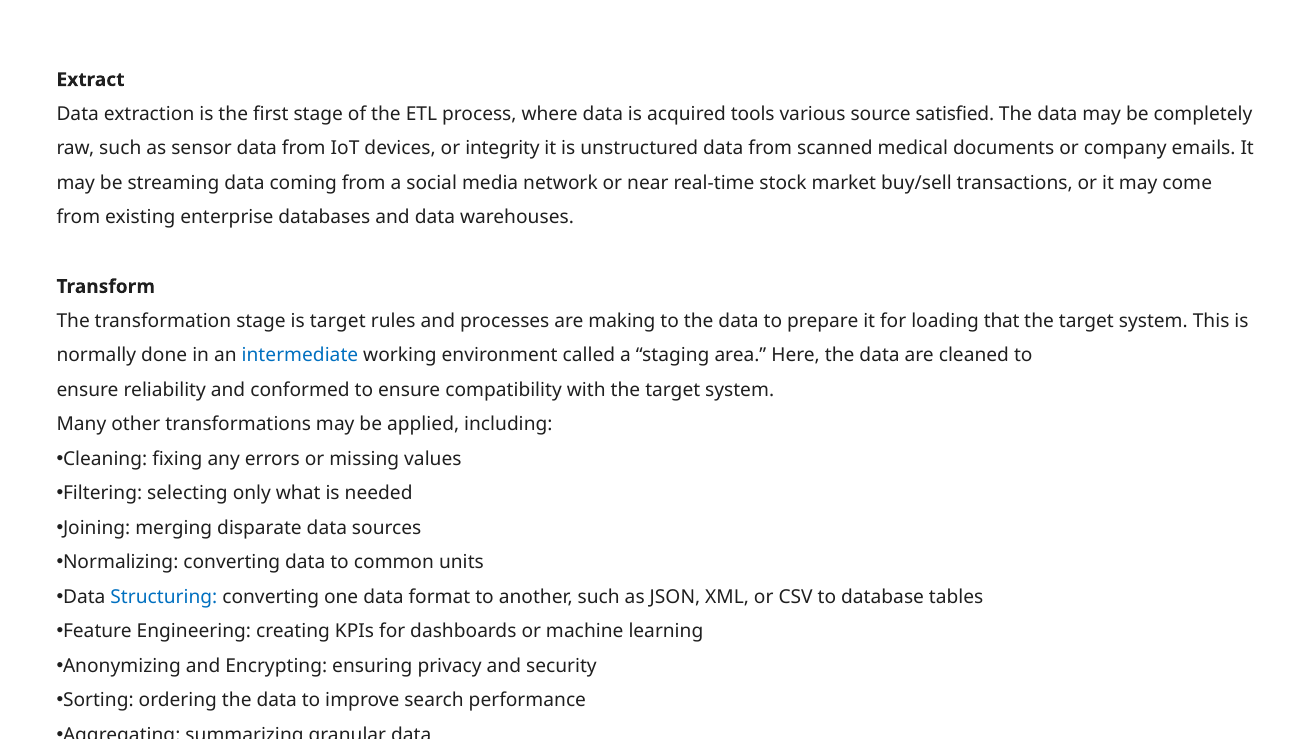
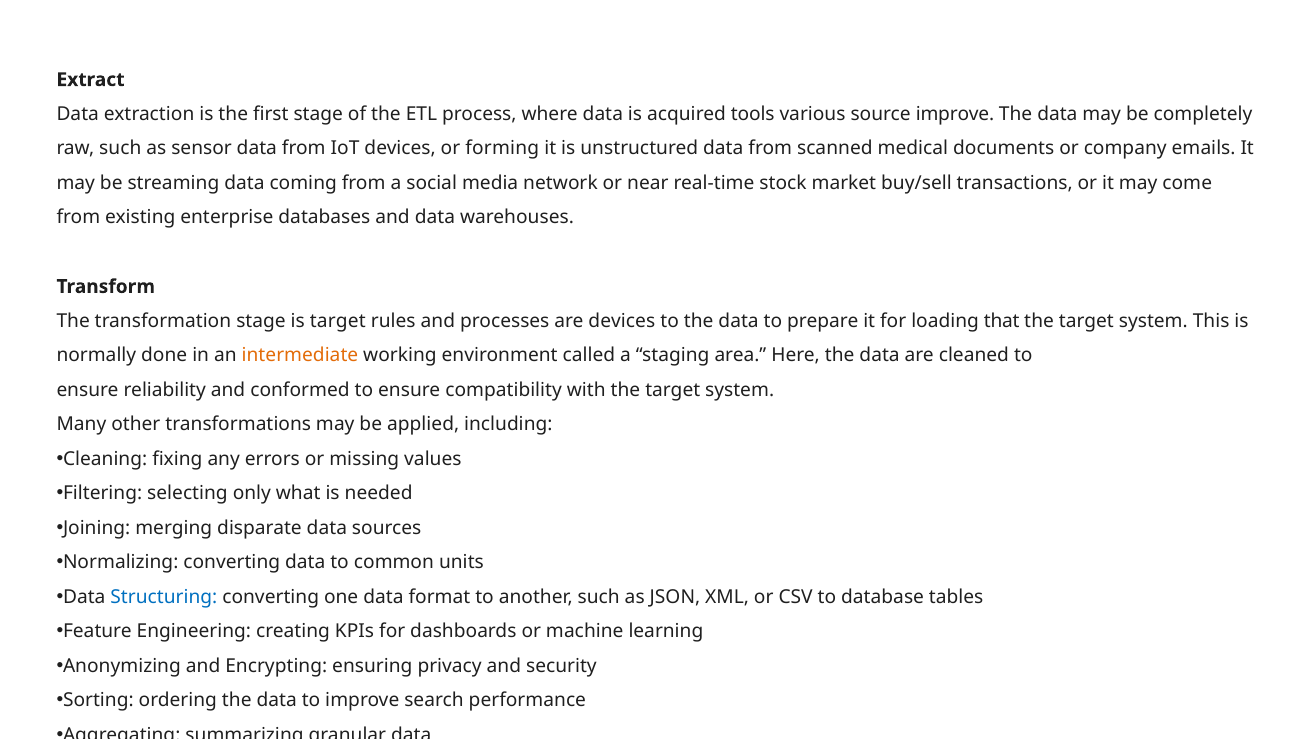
source satisfied: satisfied -> improve
integrity: integrity -> forming
are making: making -> devices
intermediate colour: blue -> orange
